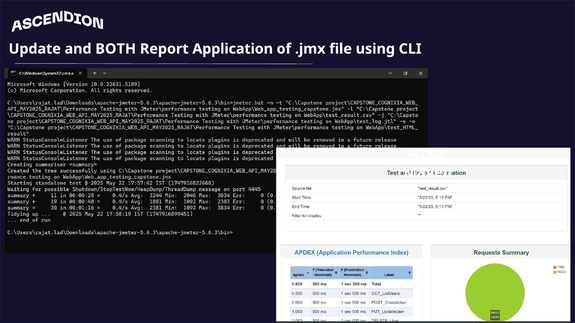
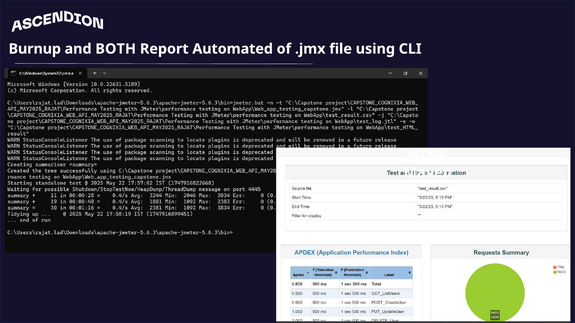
Update: Update -> Burnup
Application: Application -> Automated
